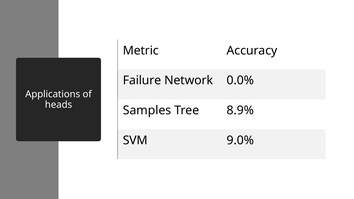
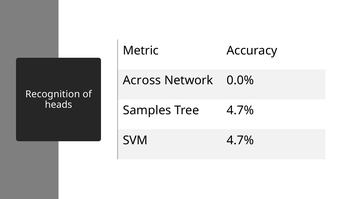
Failure: Failure -> Across
Applications: Applications -> Recognition
Tree 8.9%: 8.9% -> 4.7%
SVM 9.0%: 9.0% -> 4.7%
